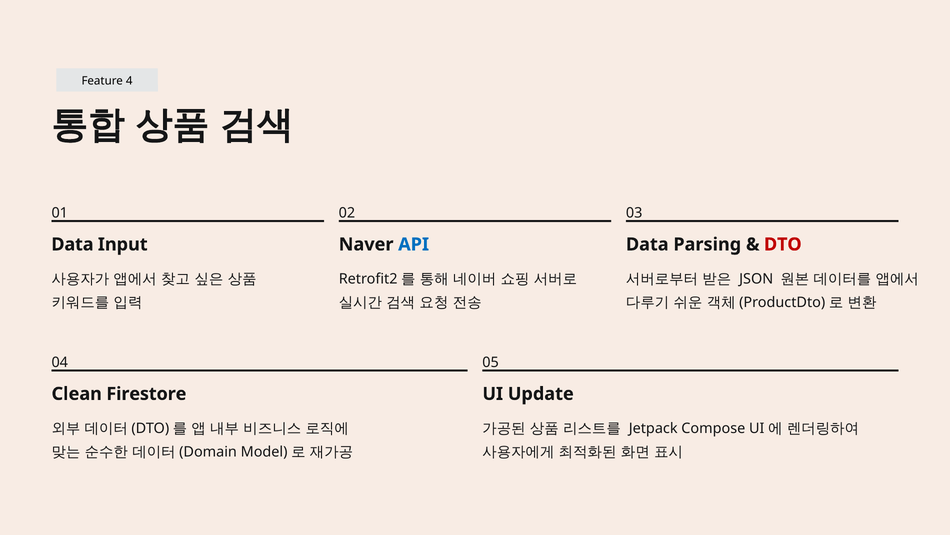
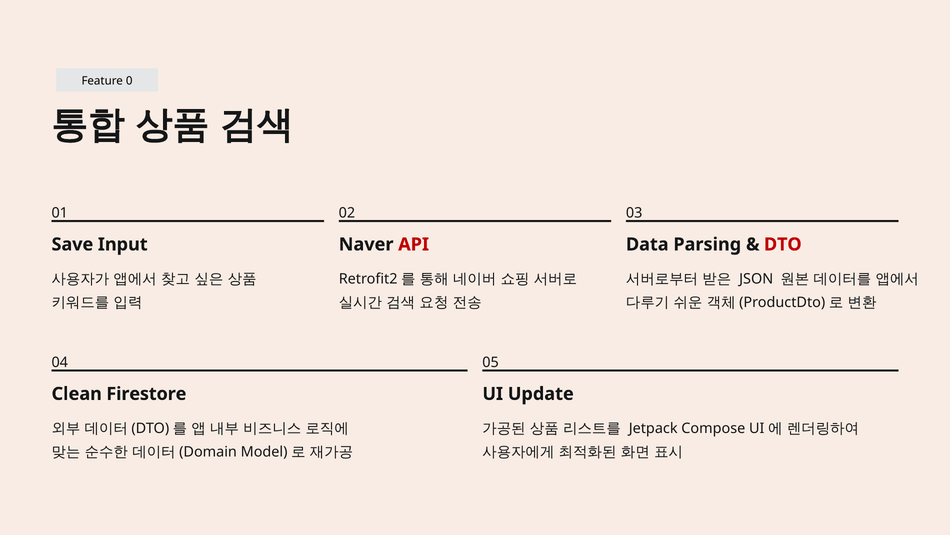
4: 4 -> 0
Data at (72, 244): Data -> Save
API colour: blue -> red
